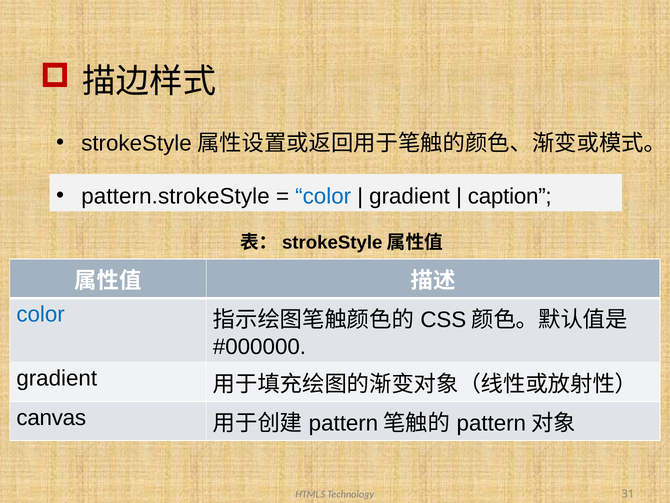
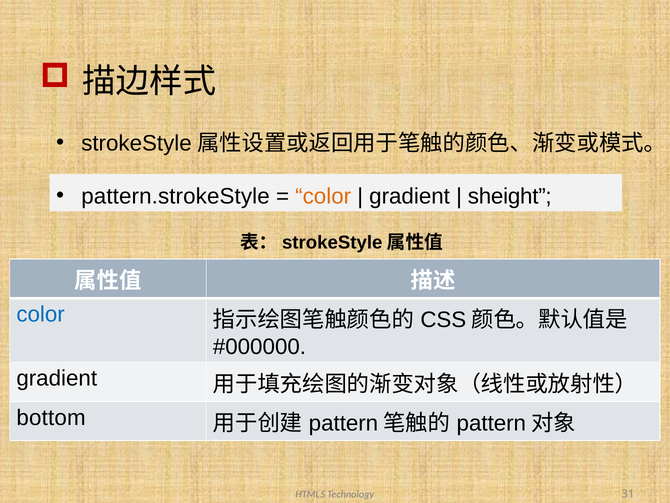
color at (323, 196) colour: blue -> orange
caption: caption -> sheight
canvas: canvas -> bottom
